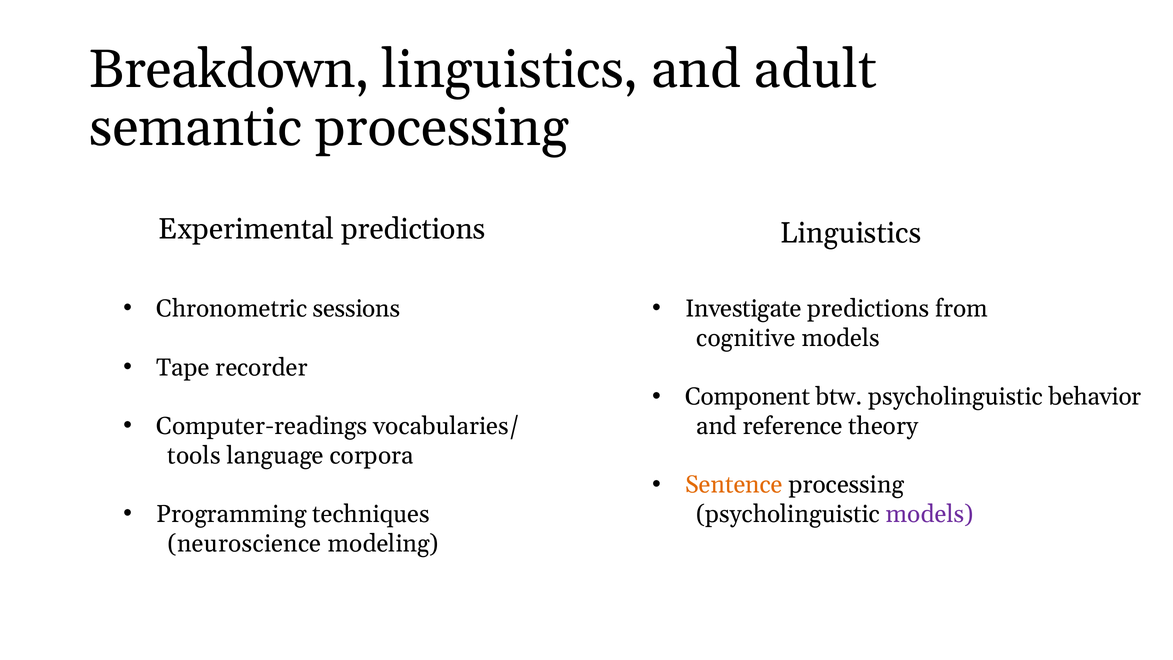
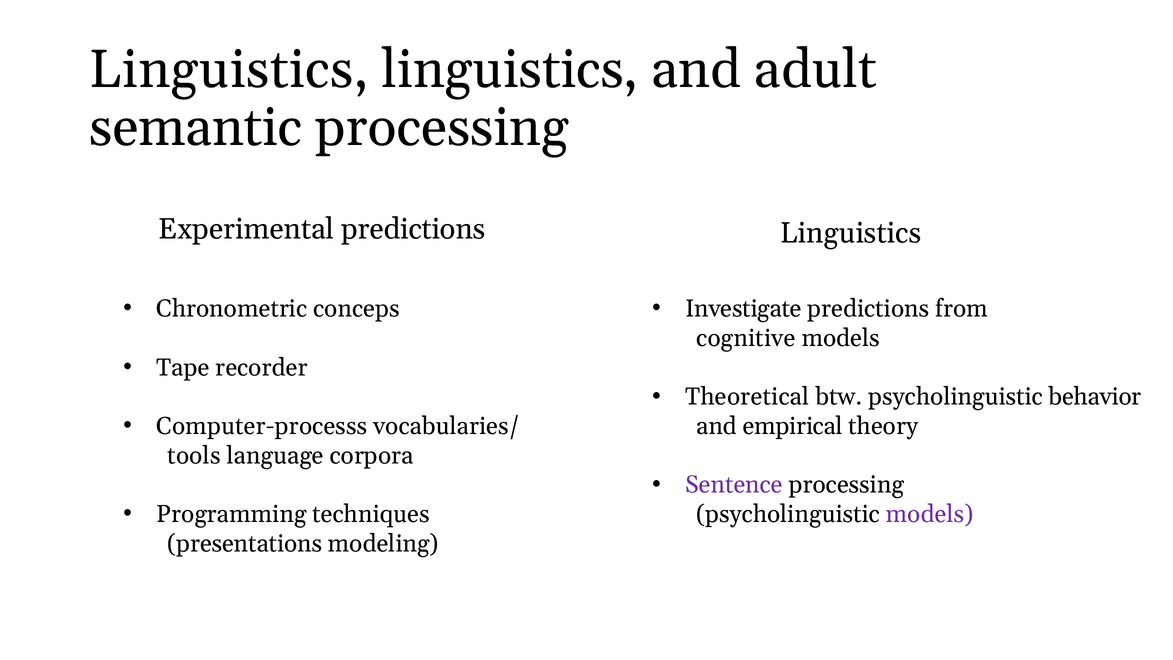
Breakdown at (229, 69): Breakdown -> Linguistics
sessions: sessions -> conceps
Component: Component -> Theoretical
Computer-readings: Computer-readings -> Computer-processs
reference: reference -> empirical
Sentence colour: orange -> purple
neuroscience: neuroscience -> presentations
